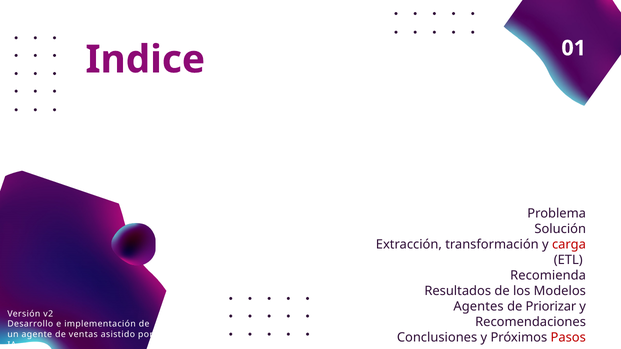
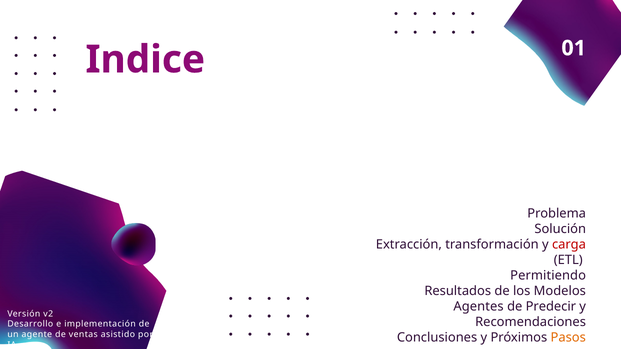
Recomienda: Recomienda -> Permitiendo
Priorizar: Priorizar -> Predecir
Pasos colour: red -> orange
